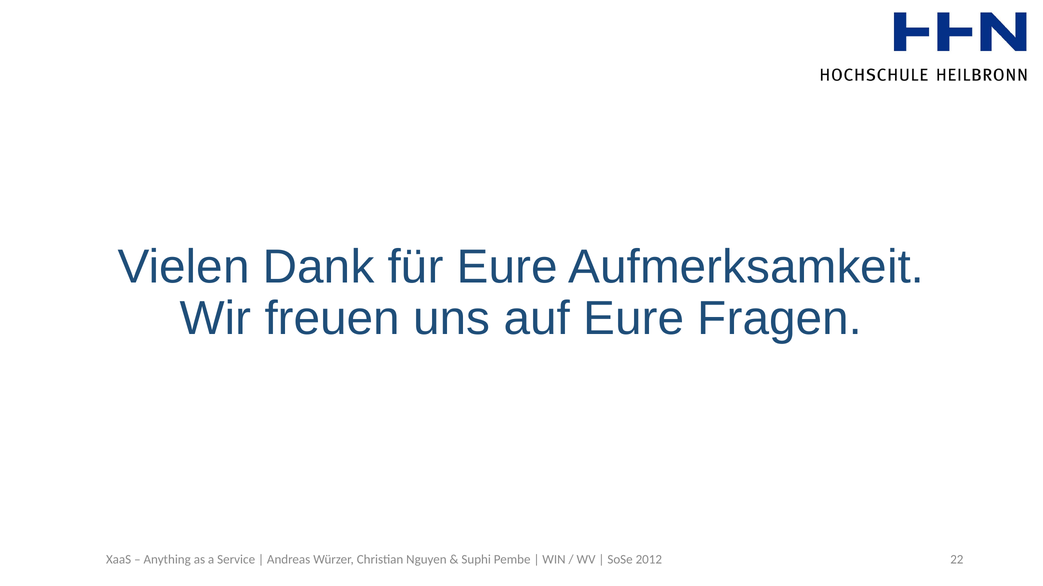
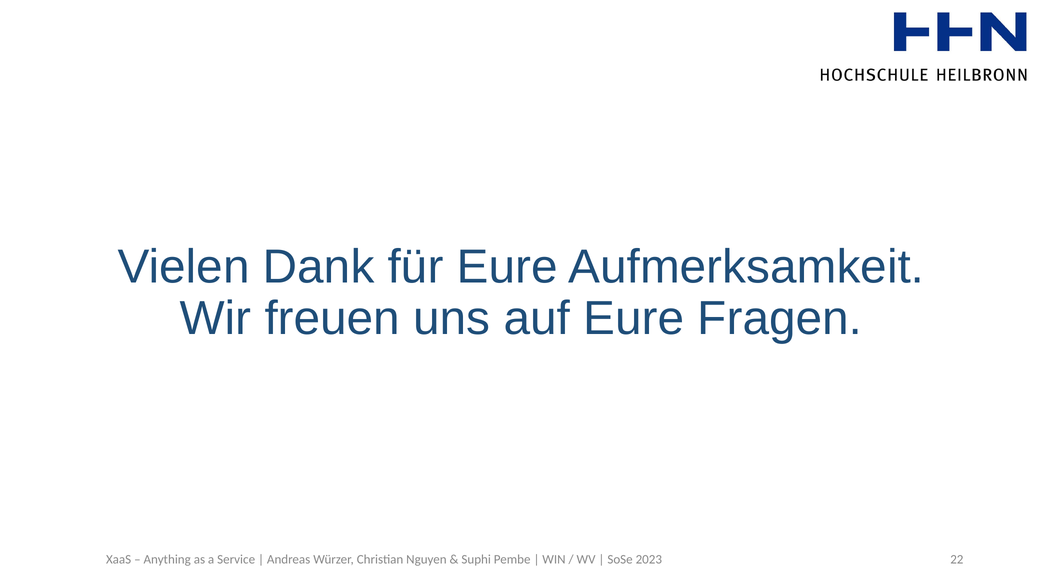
2012: 2012 -> 2023
